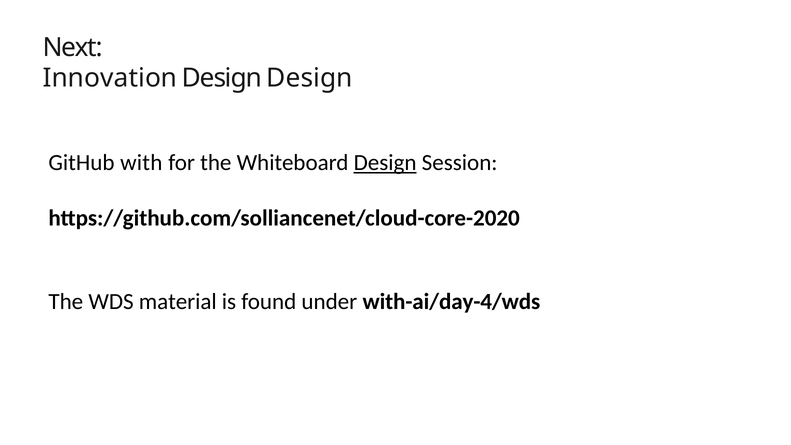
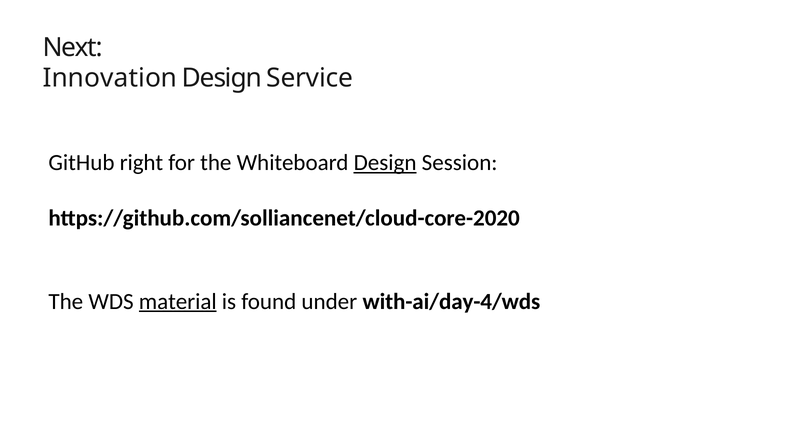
Design Design: Design -> Service
with: with -> right
material underline: none -> present
